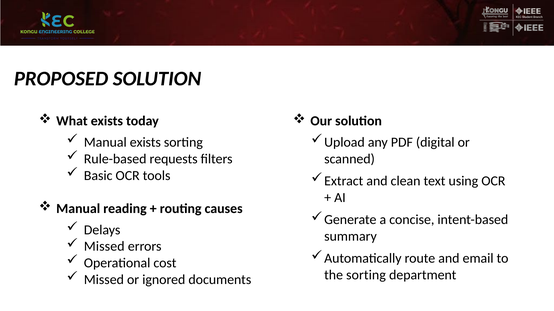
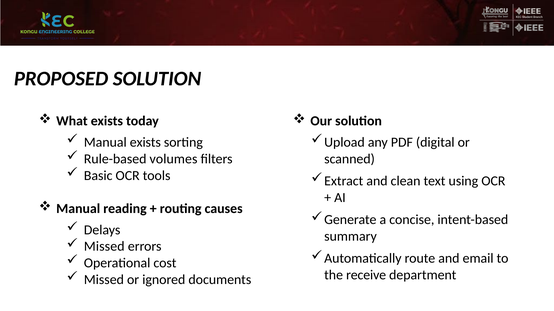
requests: requests -> volumes
the sorting: sorting -> receive
